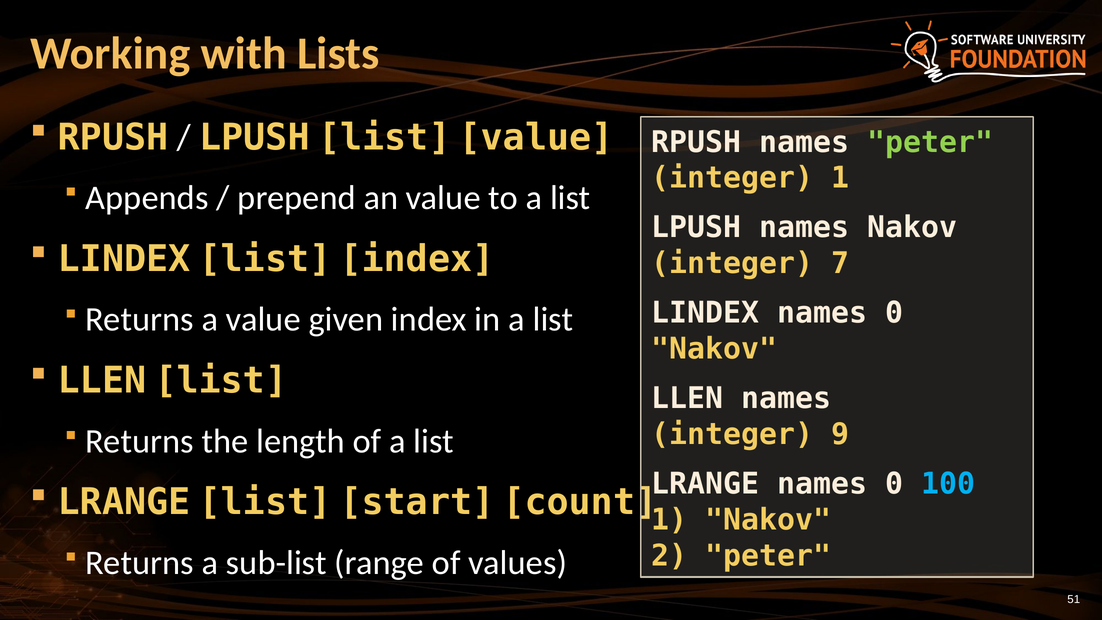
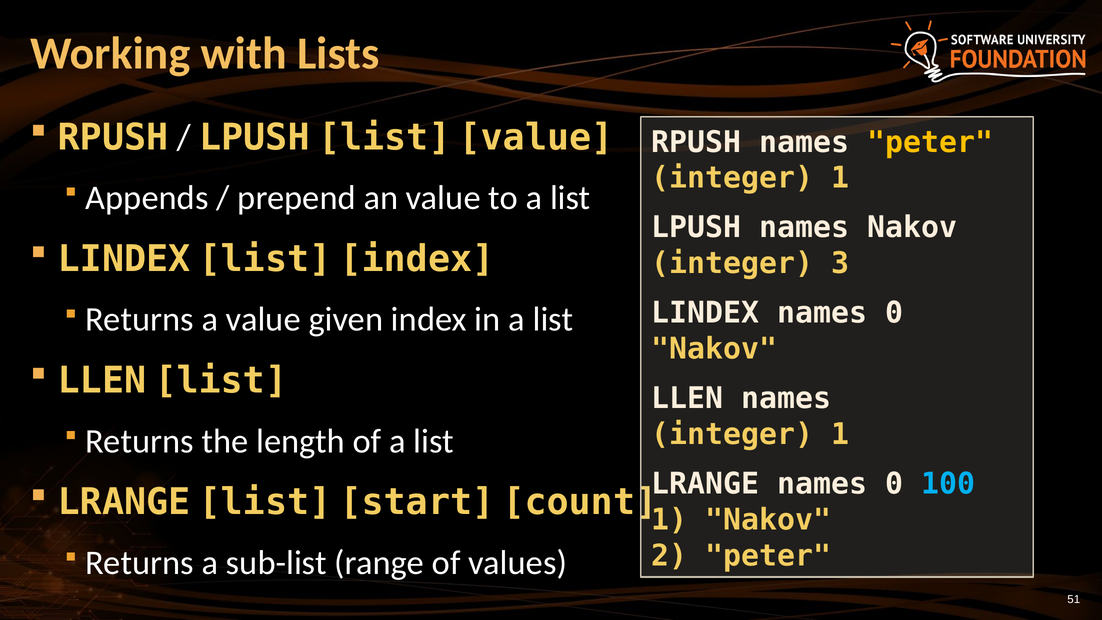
peter at (930, 142) colour: light green -> yellow
7: 7 -> 3
9 at (840, 434): 9 -> 1
